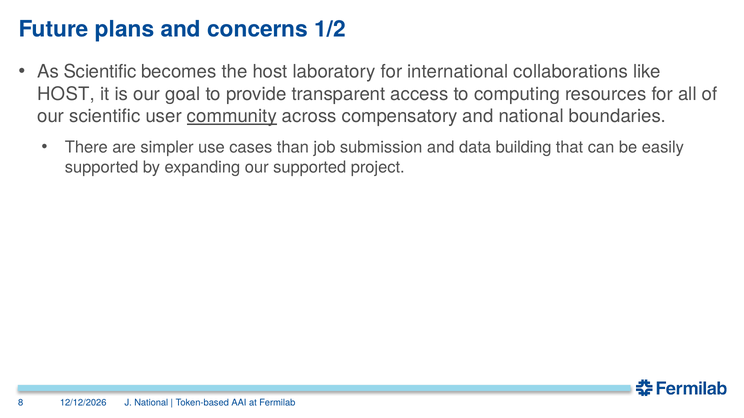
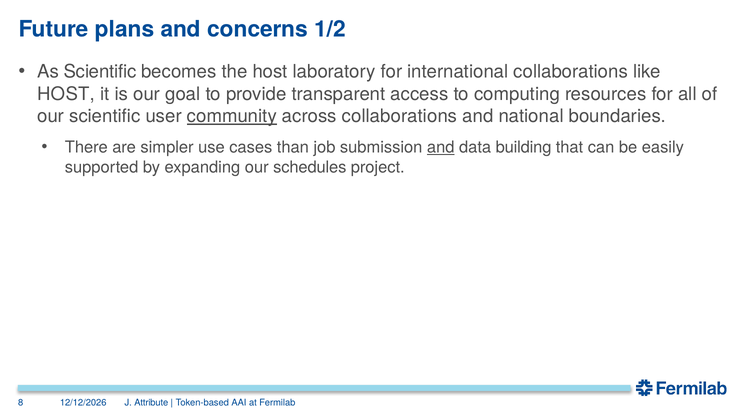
across compensatory: compensatory -> collaborations
and at (441, 147) underline: none -> present
our supported: supported -> schedules
J National: National -> Attribute
